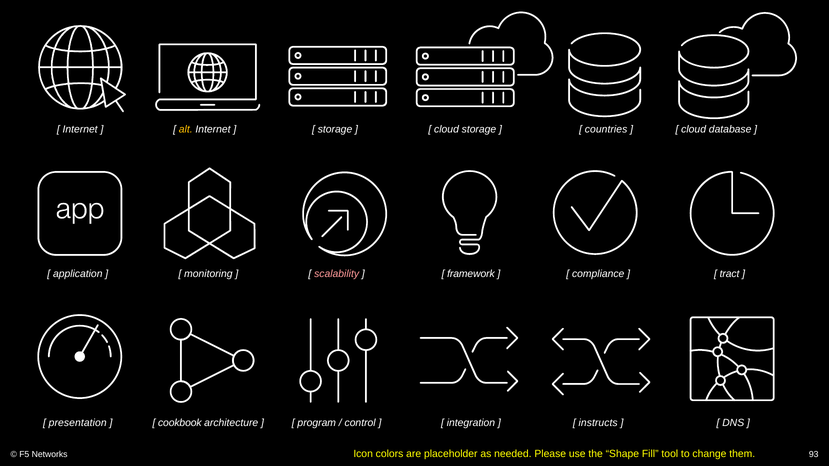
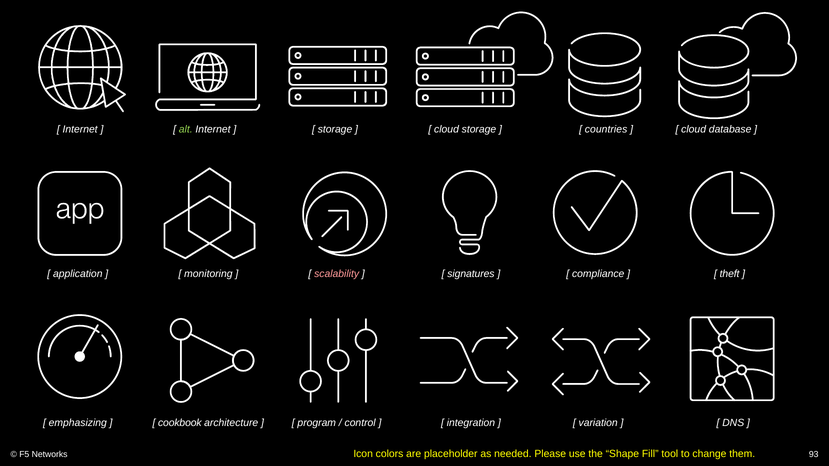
alt colour: yellow -> light green
framework: framework -> signatures
tract: tract -> theft
presentation: presentation -> emphasizing
instructs: instructs -> variation
